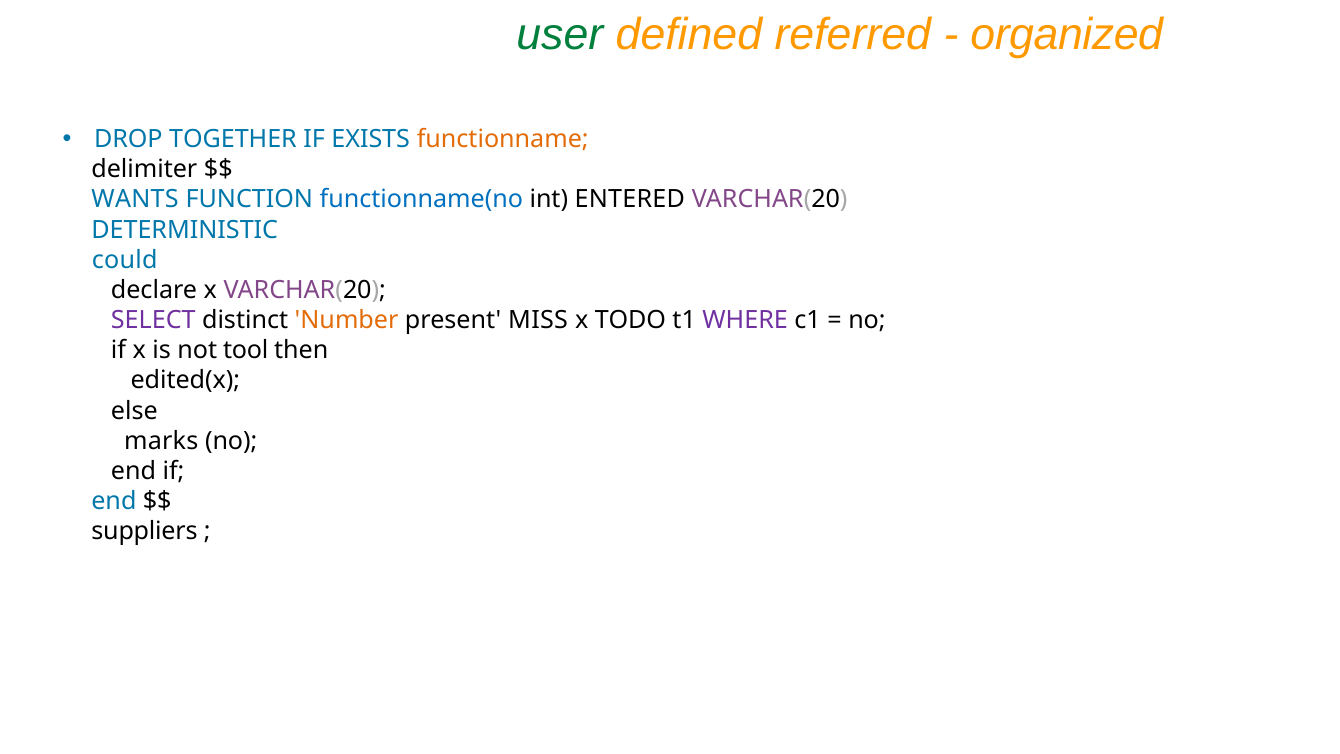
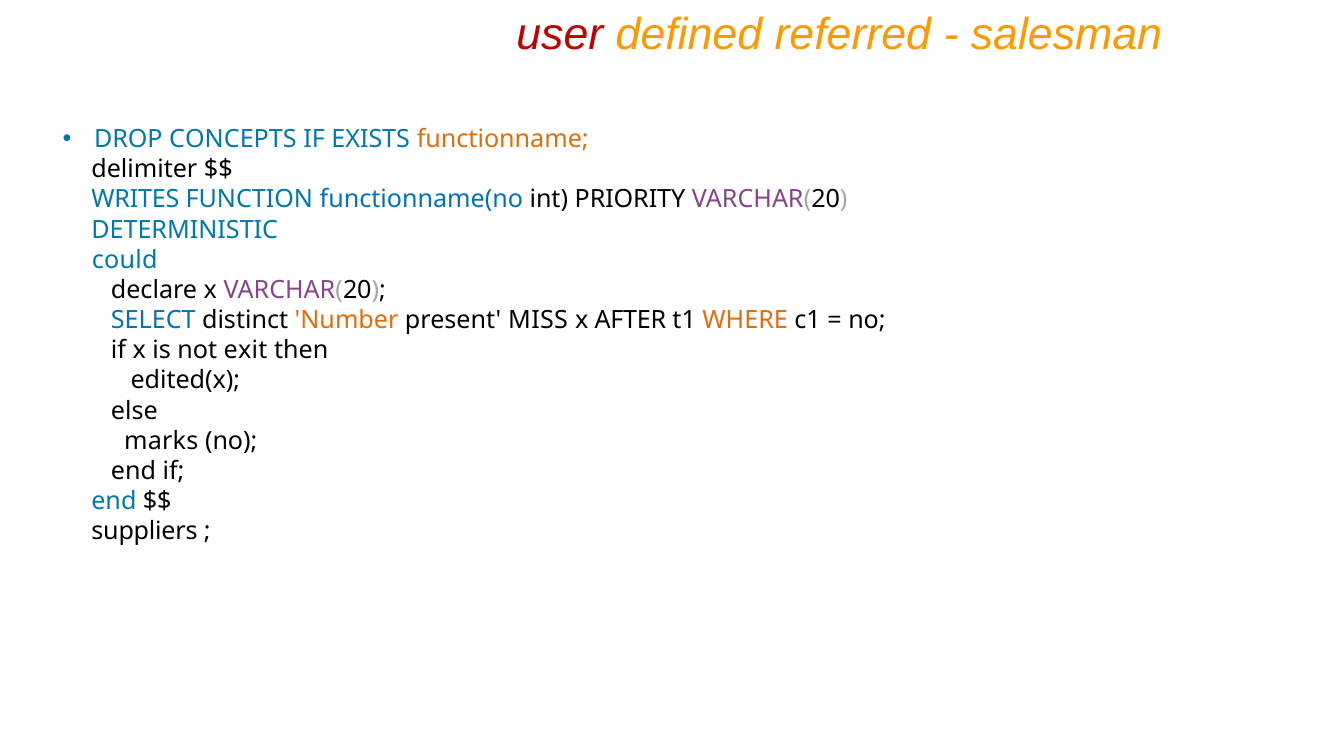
user colour: green -> red
organized: organized -> salesman
TOGETHER: TOGETHER -> CONCEPTS
WANTS: WANTS -> WRITES
ENTERED: ENTERED -> PRIORITY
SELECT colour: purple -> blue
TODO: TODO -> AFTER
WHERE colour: purple -> orange
tool: tool -> exit
